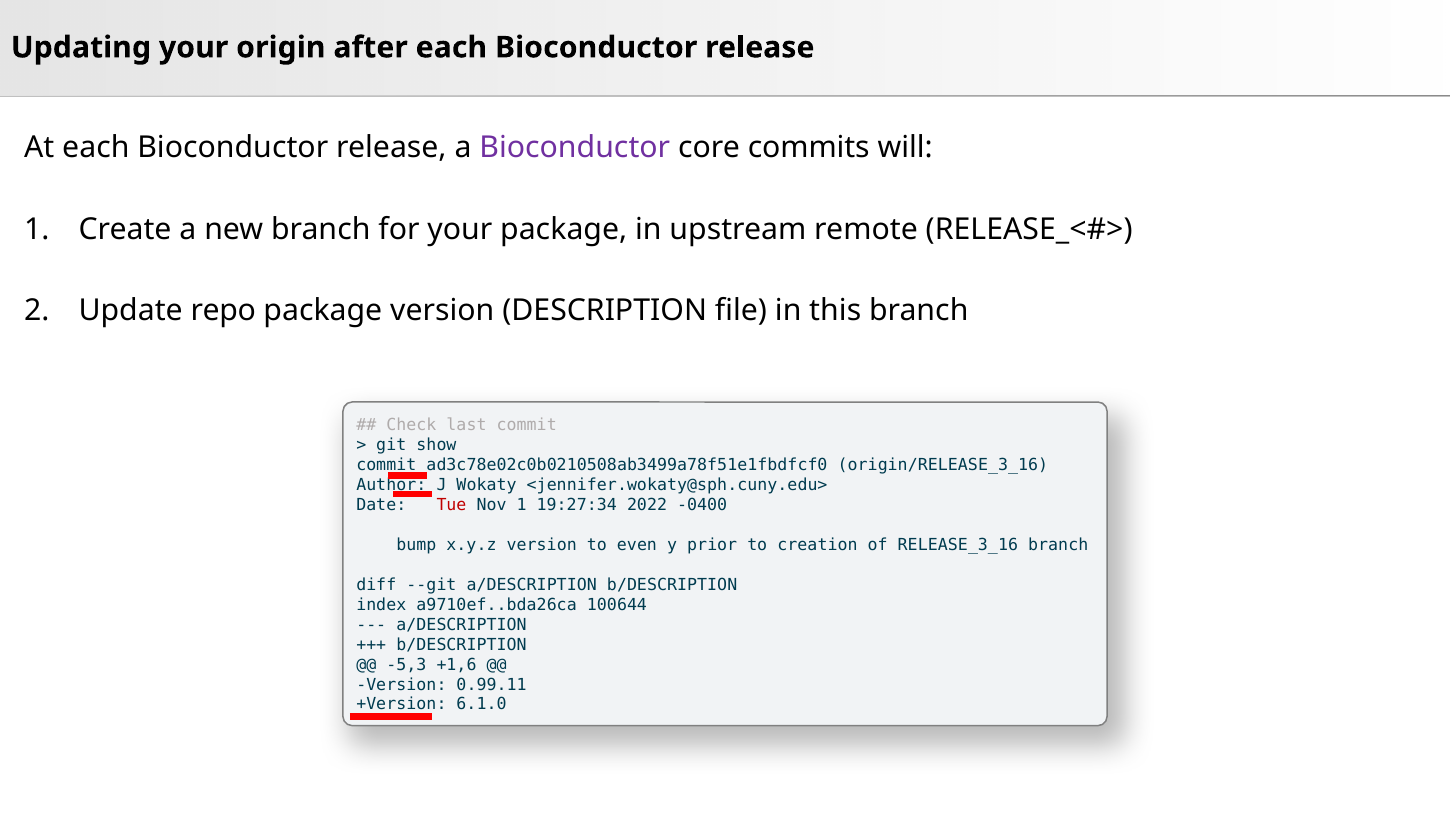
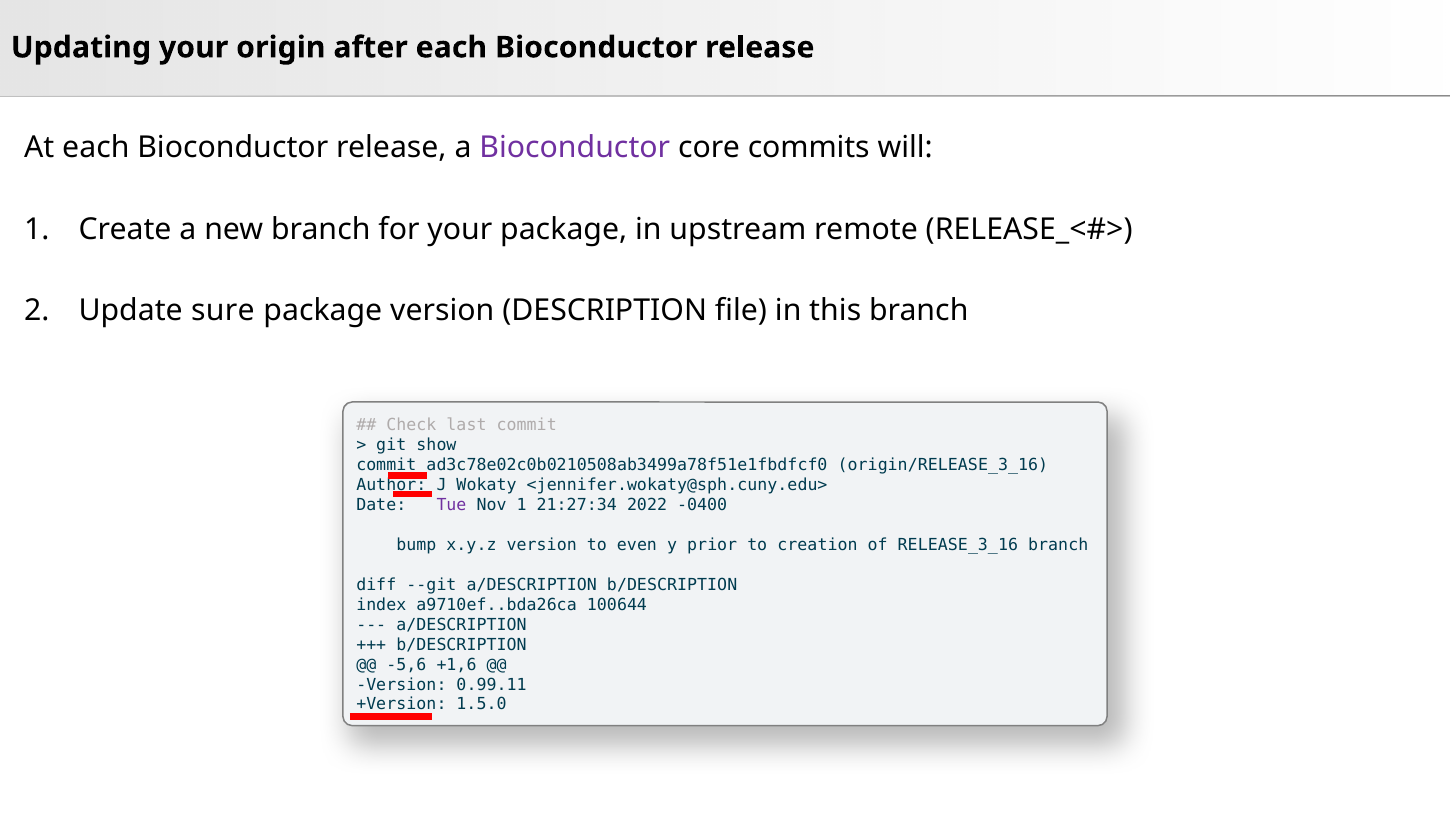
repo: repo -> sure
Tue colour: red -> purple
19:27:34: 19:27:34 -> 21:27:34
-5,3: -5,3 -> -5,6
6.1.0: 6.1.0 -> 1.5.0
